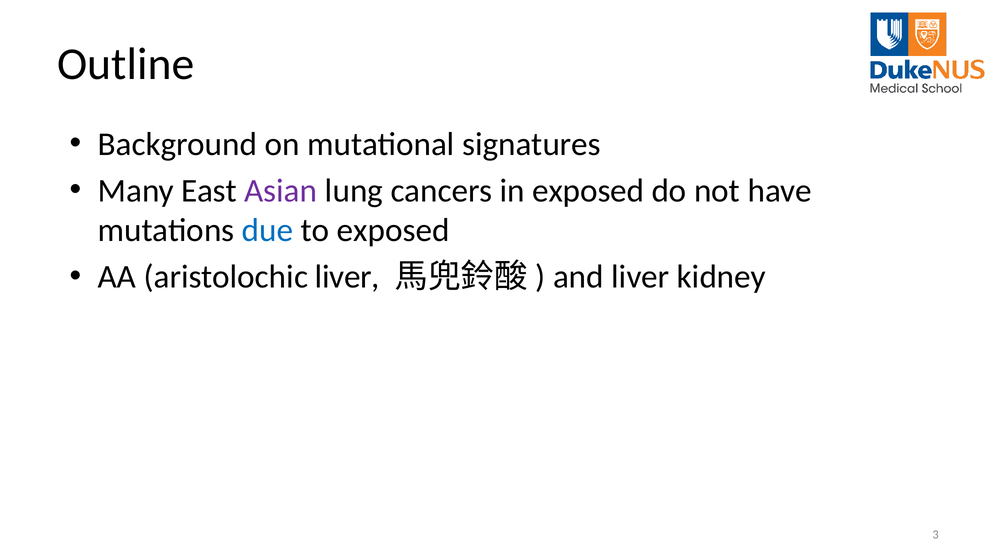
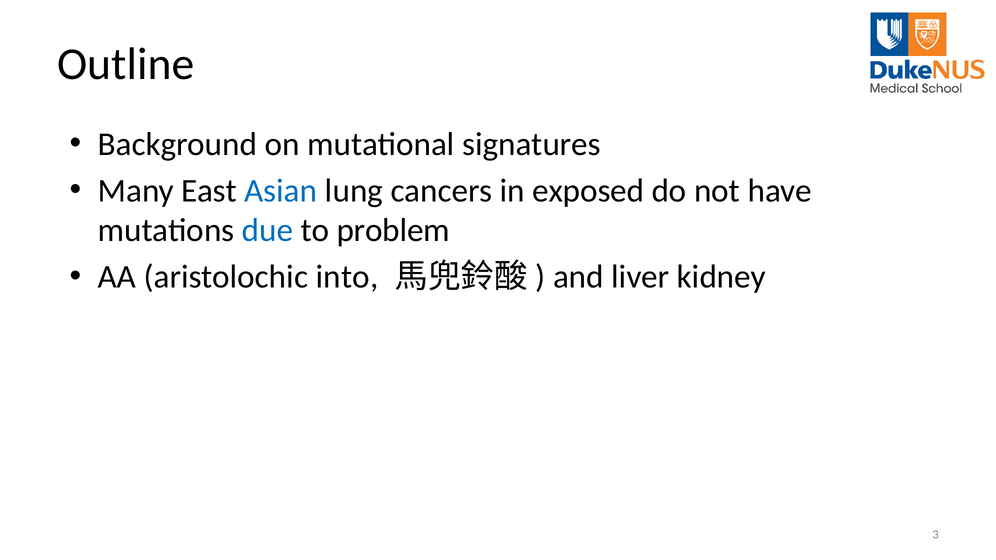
Asian colour: purple -> blue
to exposed: exposed -> problem
aristolochic liver: liver -> into
